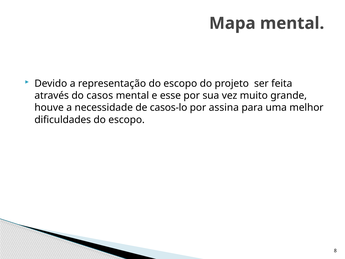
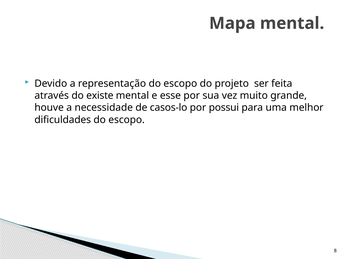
casos: casos -> existe
assina: assina -> possui
